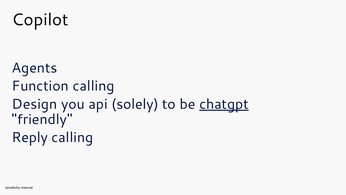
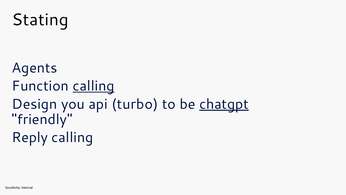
Copilot: Copilot -> Stating
calling at (94, 86) underline: none -> present
solely: solely -> turbo
